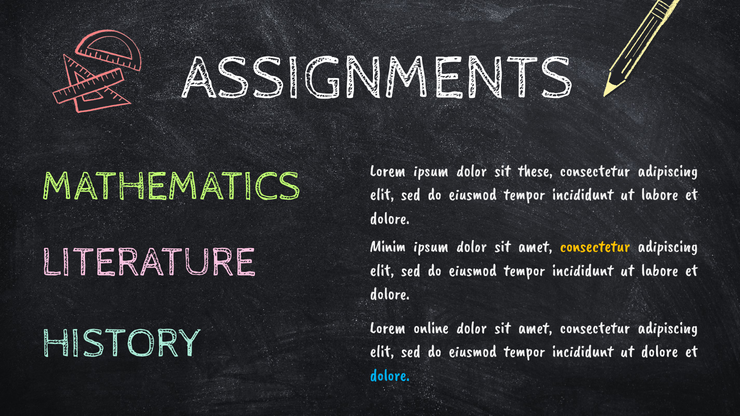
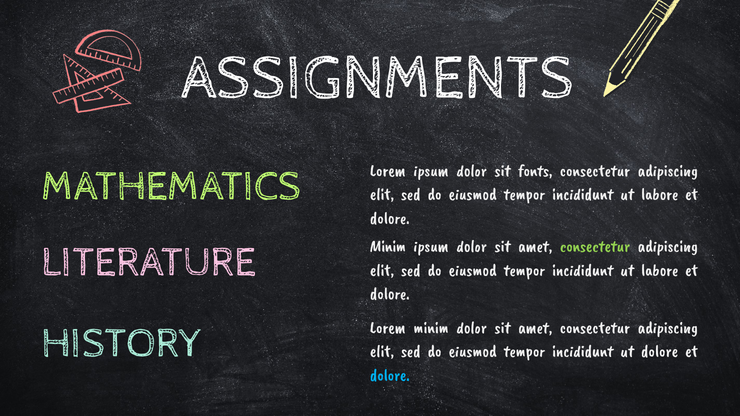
these: these -> fonts
consectetur at (595, 247) colour: yellow -> light green
Lorem online: online -> minim
